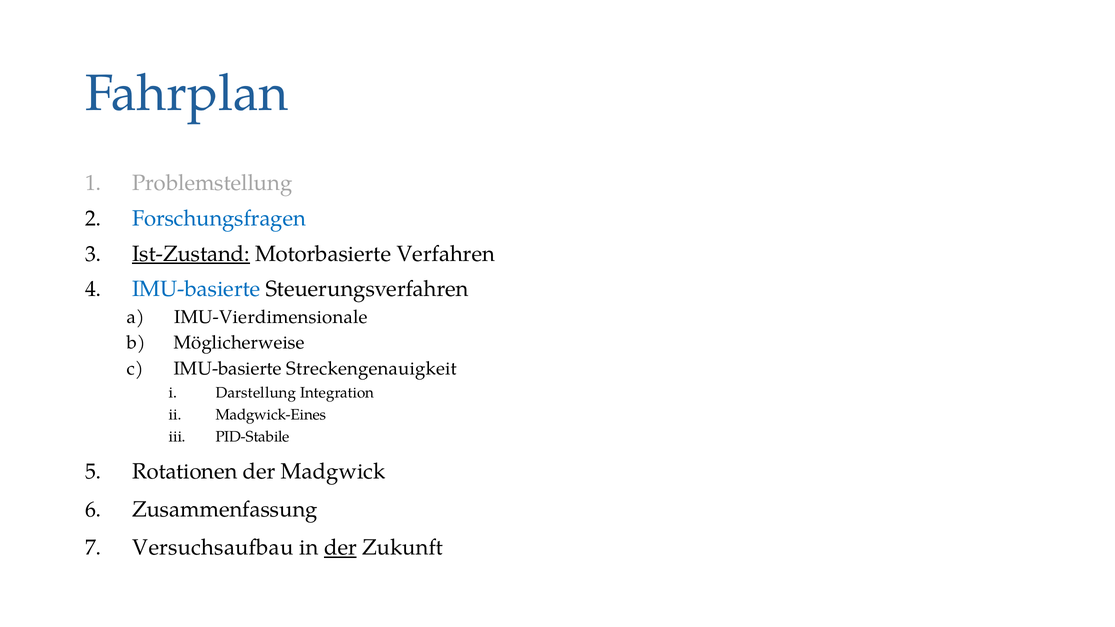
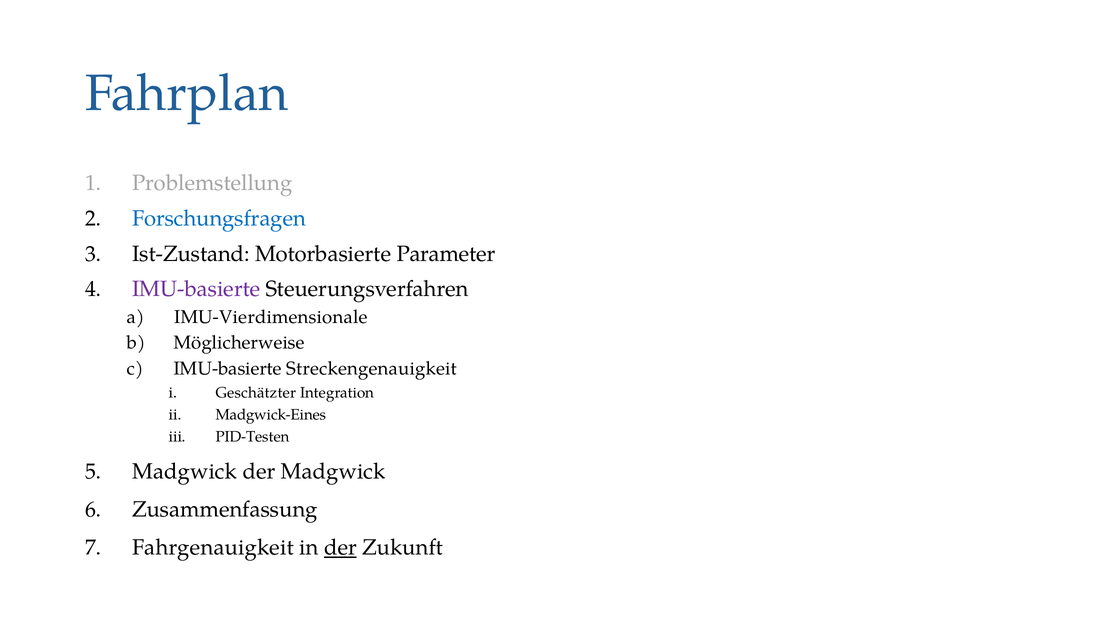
Ist-Zustand underline: present -> none
Verfahren: Verfahren -> Parameter
IMU-basierte at (196, 289) colour: blue -> purple
Darstellung: Darstellung -> Geschätzter
PID-Stabile: PID-Stabile -> PID-Testen
Rotationen at (185, 472): Rotationen -> Madgwick
Versuchsaufbau: Versuchsaufbau -> Fahrgenauigkeit
